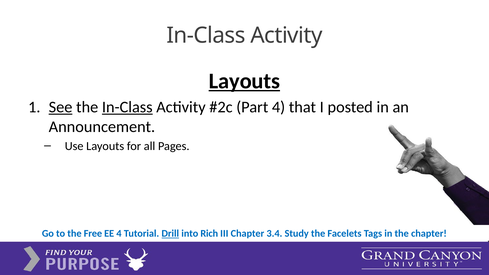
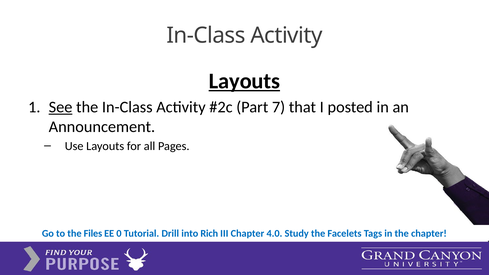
In-Class at (127, 107) underline: present -> none
Part 4: 4 -> 7
Free: Free -> Files
EE 4: 4 -> 0
Drill underline: present -> none
3.4: 3.4 -> 4.0
